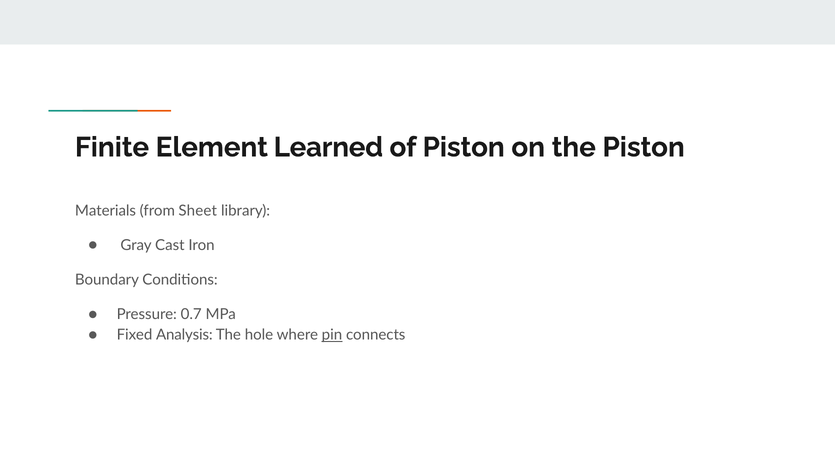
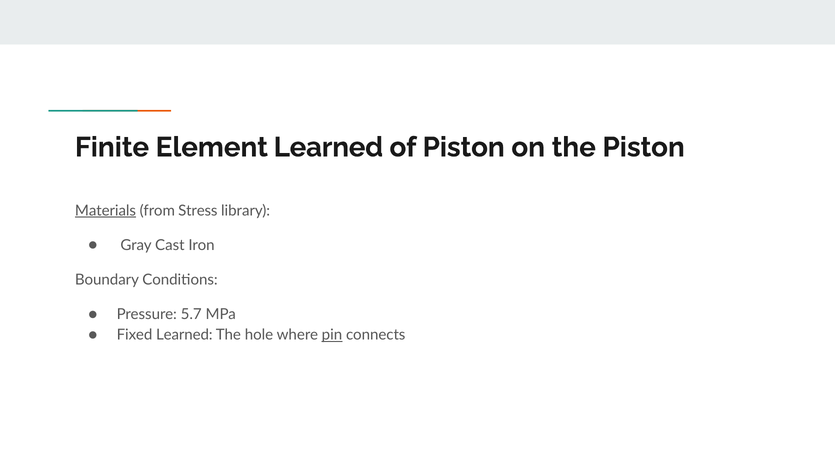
Materials underline: none -> present
Sheet: Sheet -> Stress
0.7: 0.7 -> 5.7
Fixed Analysis: Analysis -> Learned
